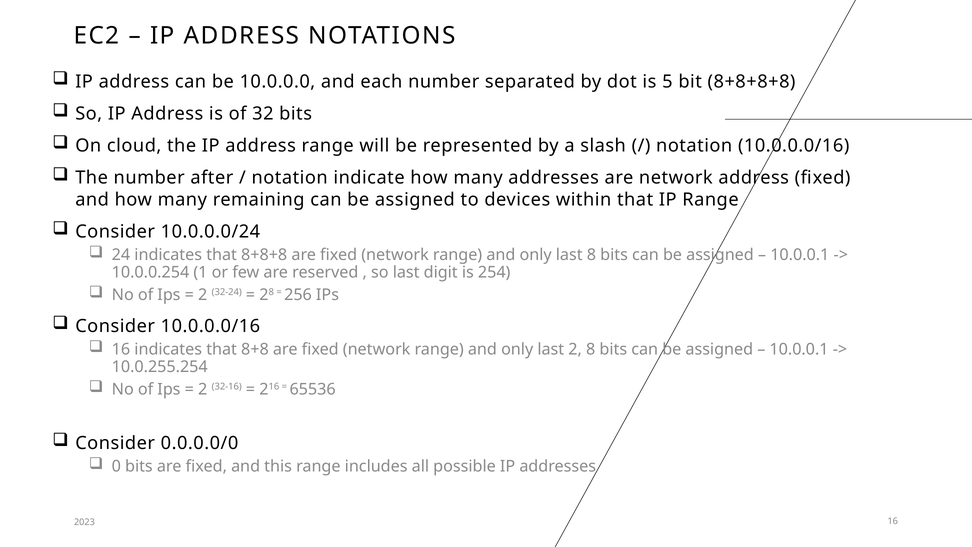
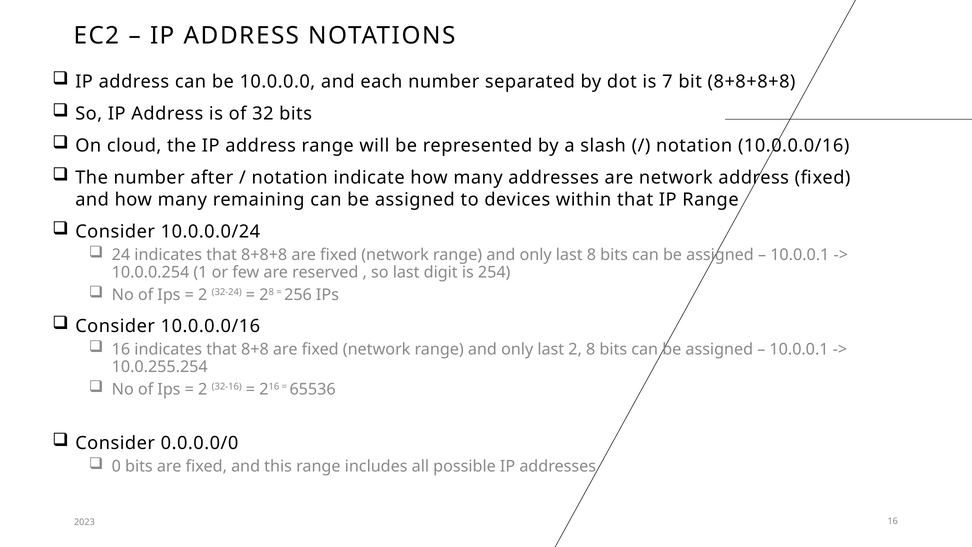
5: 5 -> 7
